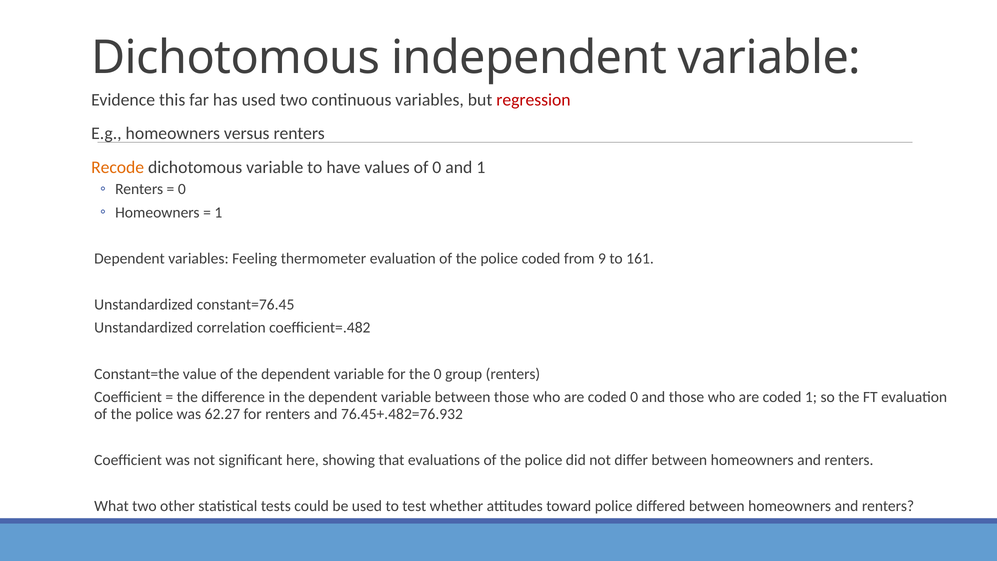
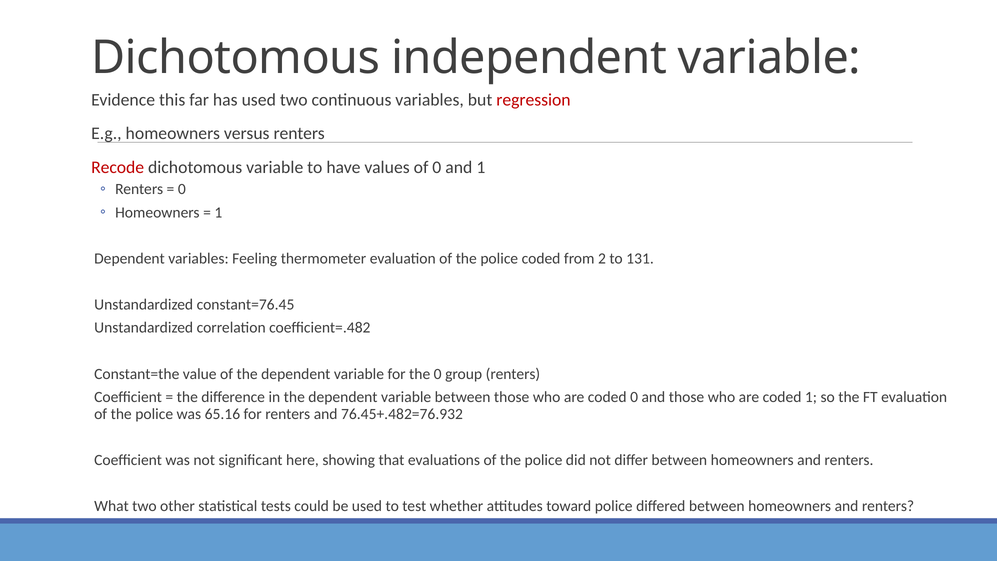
Recode colour: orange -> red
9: 9 -> 2
161: 161 -> 131
62.27: 62.27 -> 65.16
